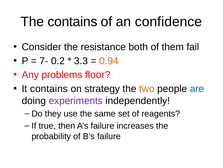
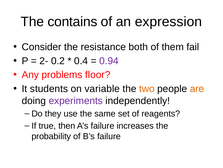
confidence: confidence -> expression
7-: 7- -> 2-
3.3: 3.3 -> 0.4
0.94 colour: orange -> purple
It contains: contains -> students
strategy: strategy -> variable
are colour: blue -> orange
